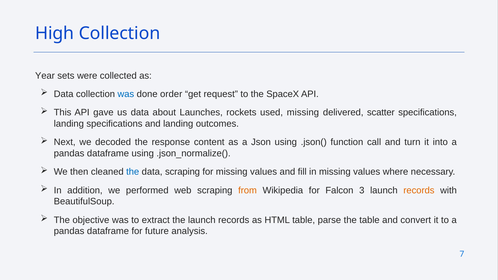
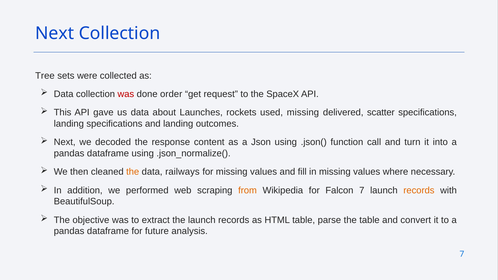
High at (55, 33): High -> Next
Year: Year -> Tree
was at (126, 94) colour: blue -> red
the at (133, 172) colour: blue -> orange
data scraping: scraping -> railways
Falcon 3: 3 -> 7
